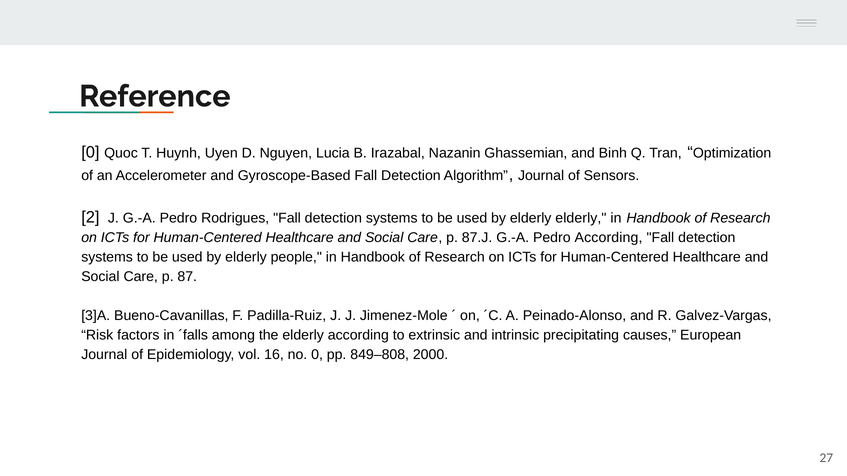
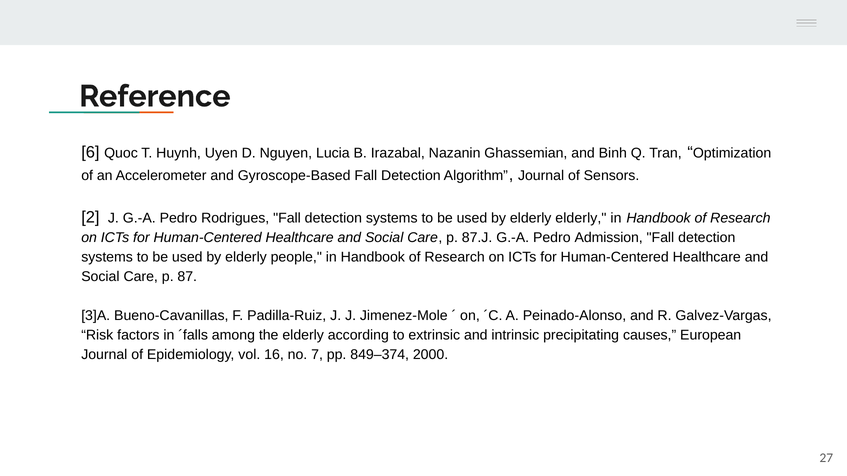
0 at (90, 152): 0 -> 6
Pedro According: According -> Admission
no 0: 0 -> 7
849–808: 849–808 -> 849–374
